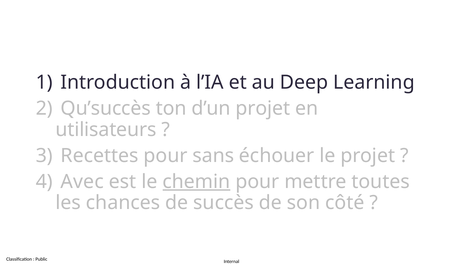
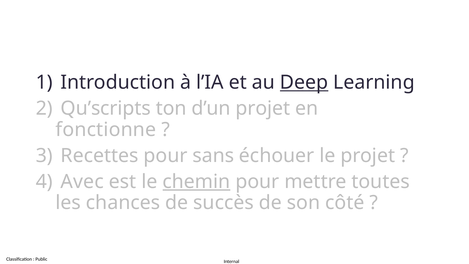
Deep underline: none -> present
Qu’succès: Qu’succès -> Qu’scripts
utilisateurs: utilisateurs -> fonctionne
